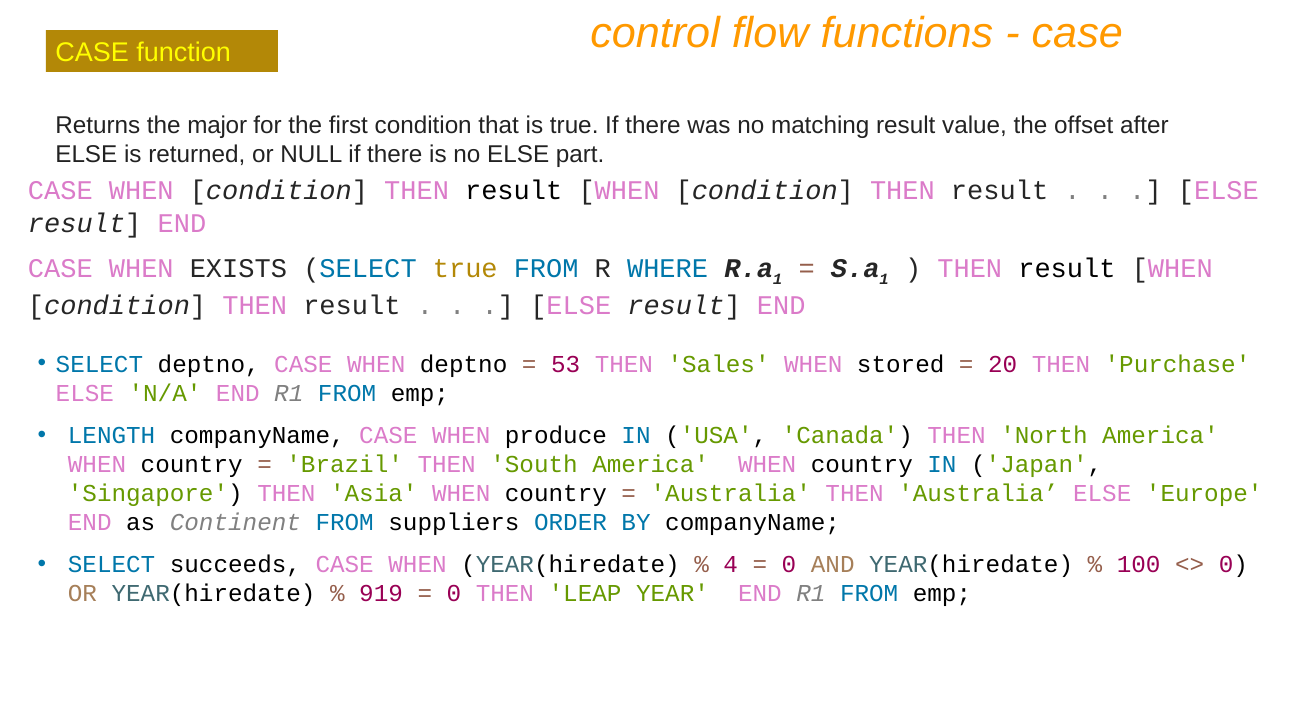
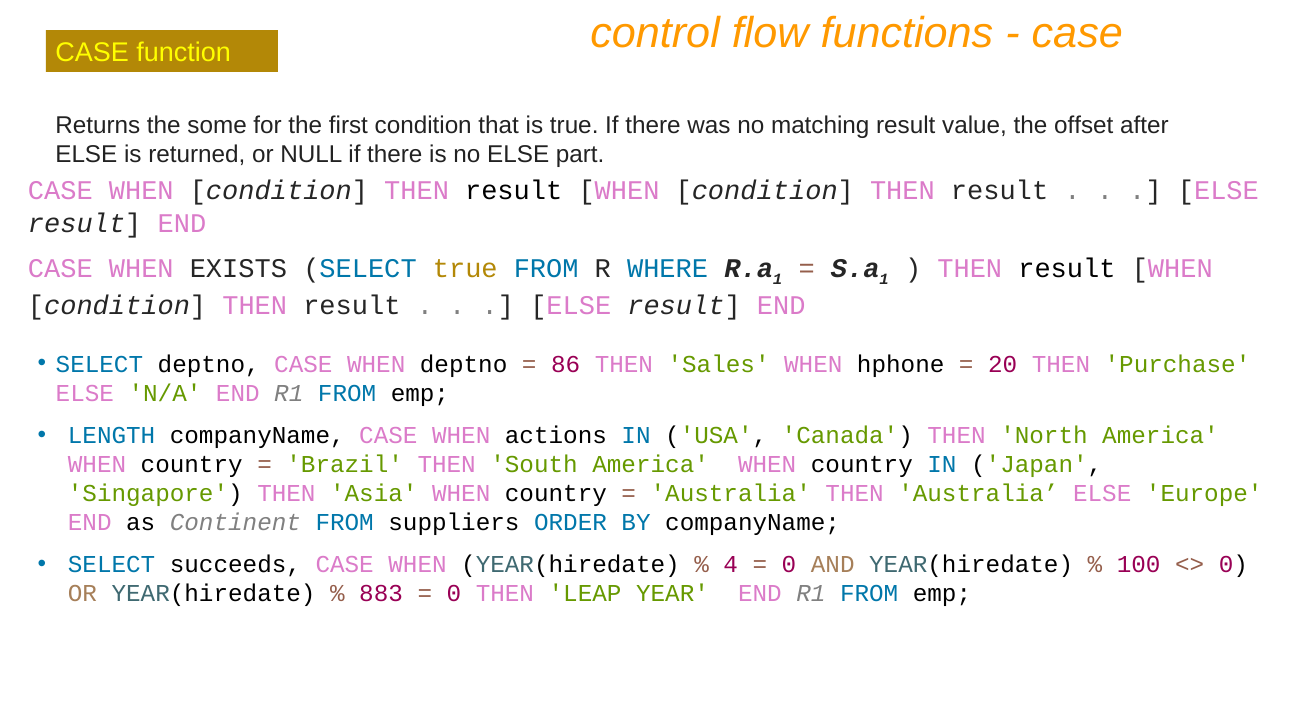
major: major -> some
53: 53 -> 86
stored: stored -> hphone
produce: produce -> actions
919: 919 -> 883
